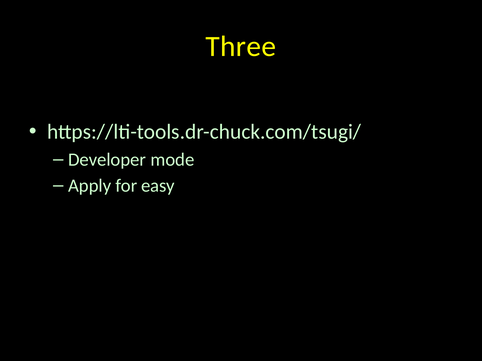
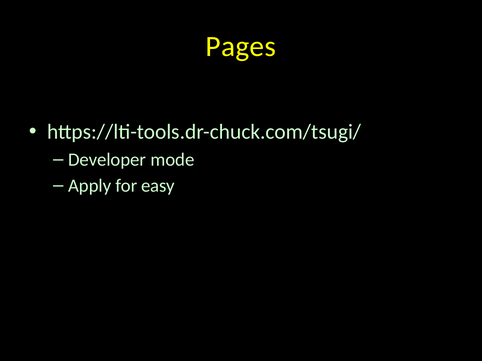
Three: Three -> Pages
